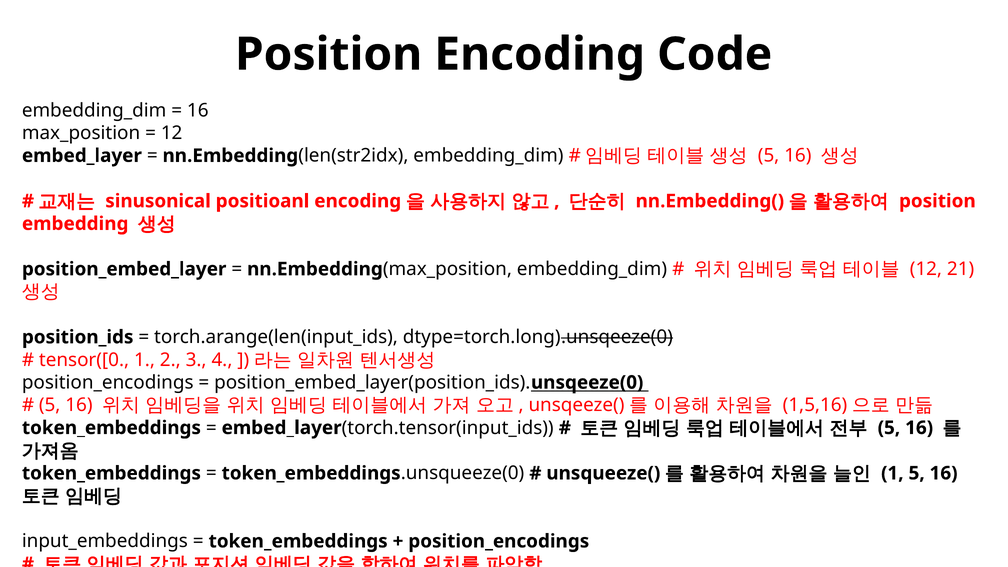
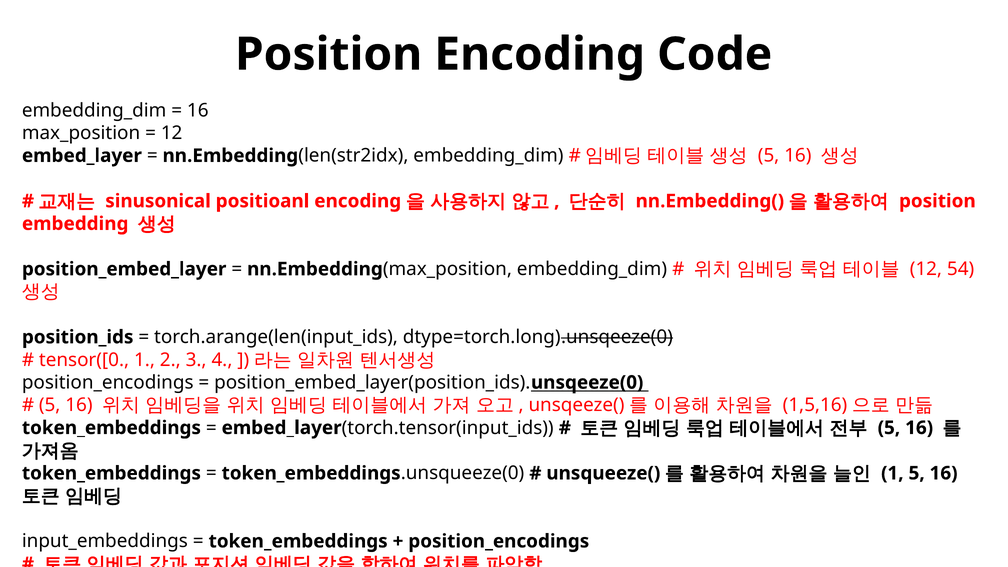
21: 21 -> 54
